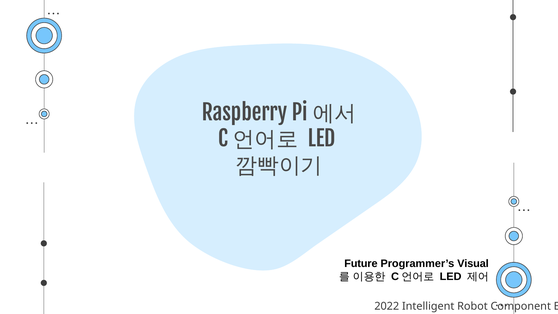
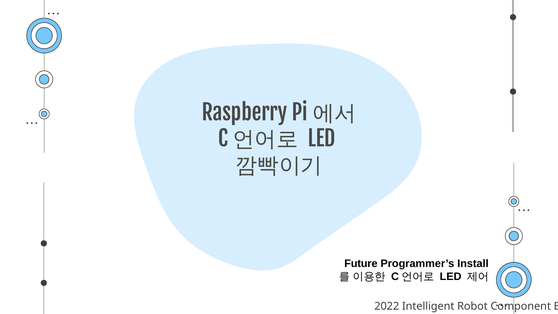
Visual: Visual -> Install
